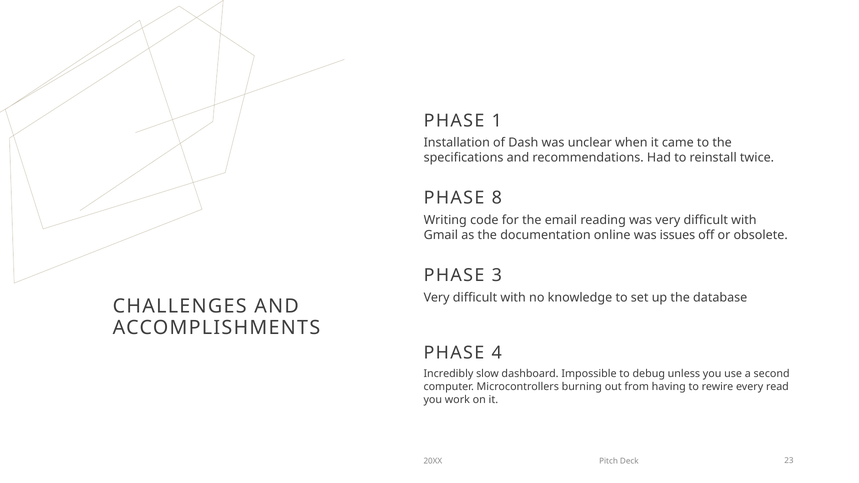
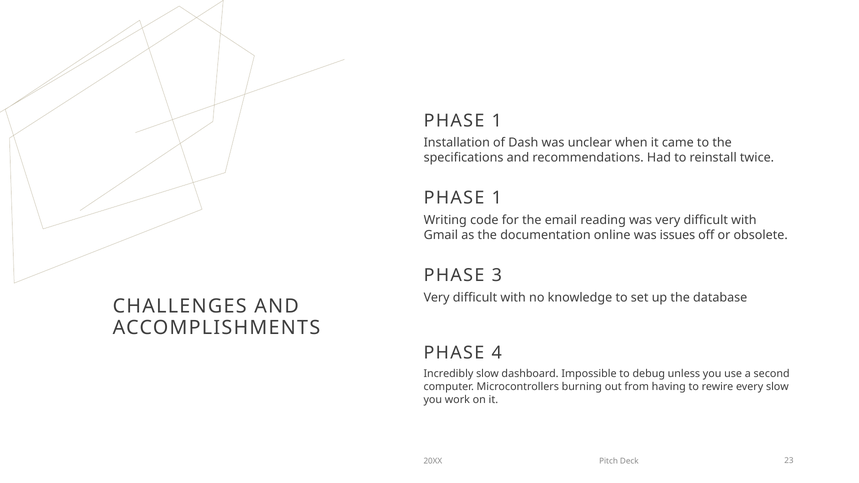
8 at (497, 198): 8 -> 1
every read: read -> slow
